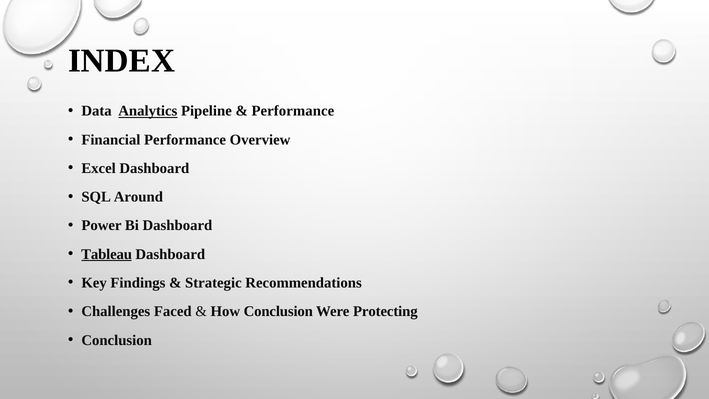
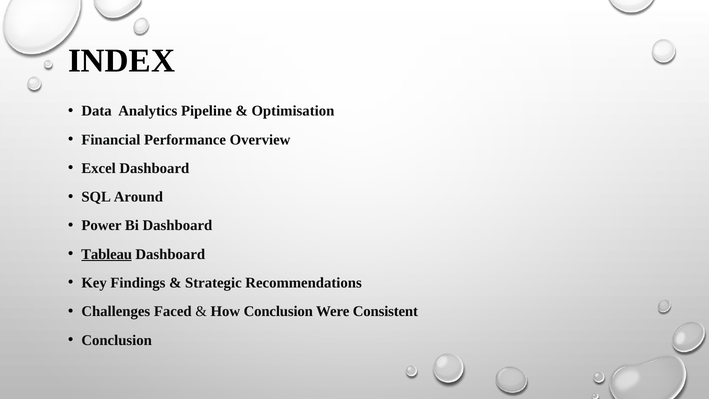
Analytics underline: present -> none
Performance at (293, 111): Performance -> Optimisation
Protecting: Protecting -> Consistent
